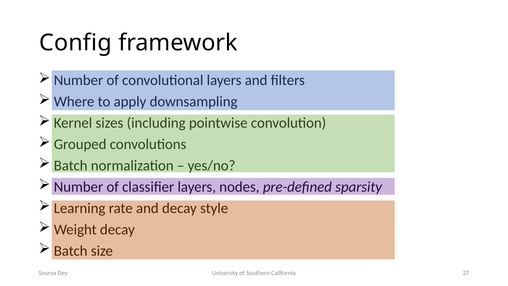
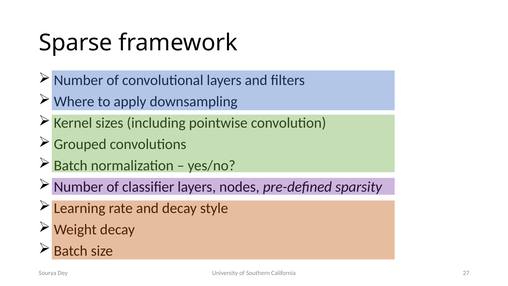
Config: Config -> Sparse
